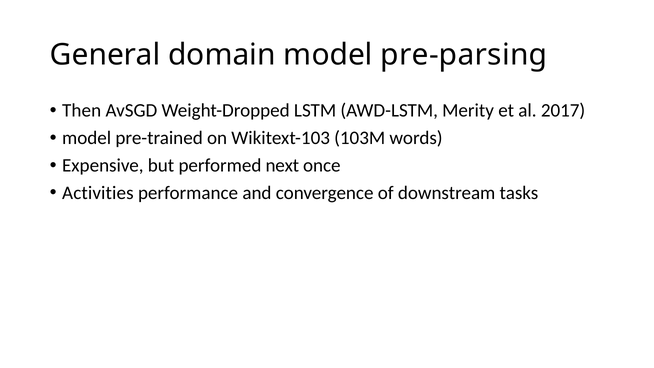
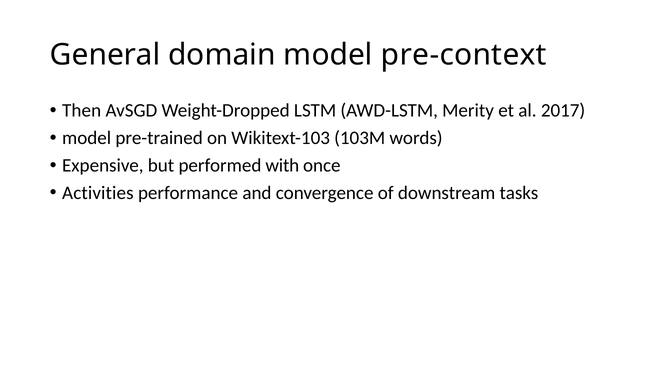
pre-parsing: pre-parsing -> pre-context
next: next -> with
